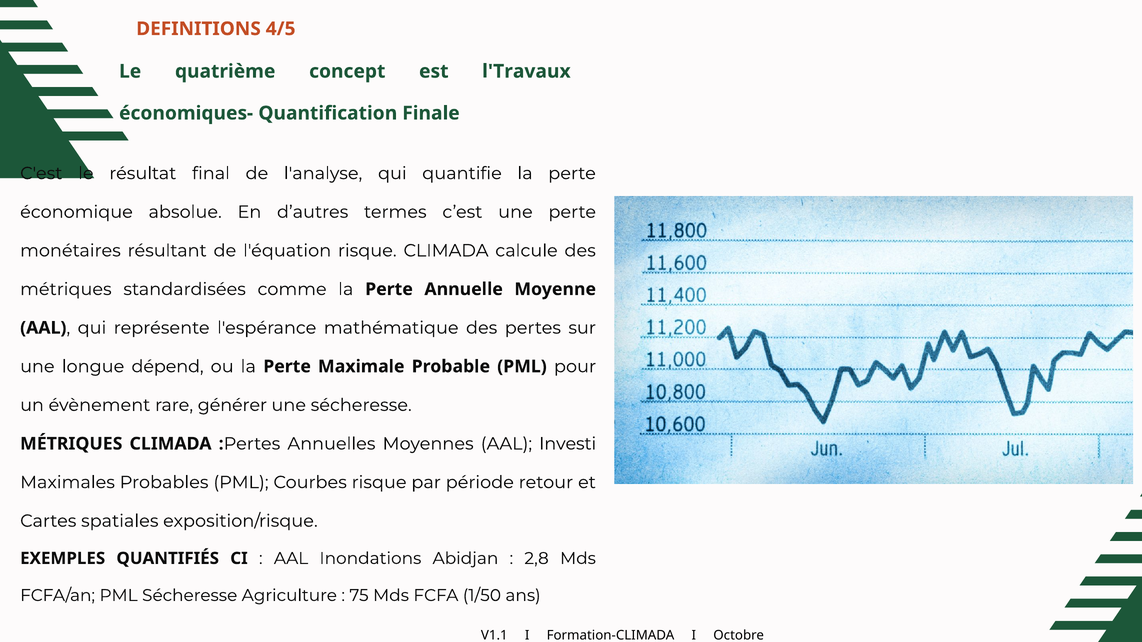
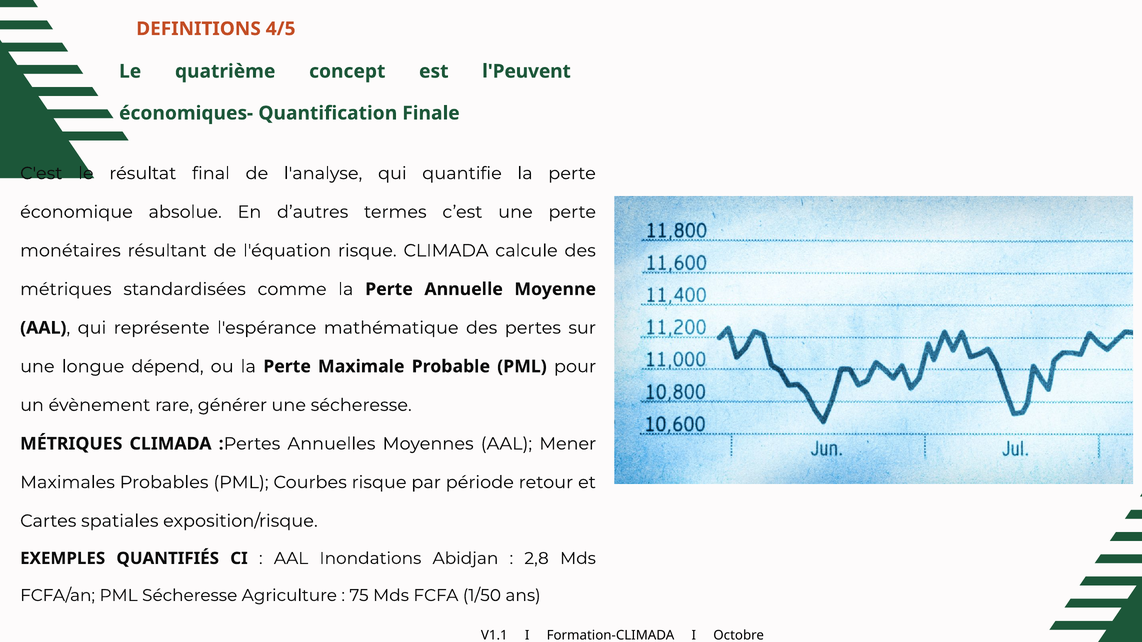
l'Travaux: l'Travaux -> l'Peuvent
Investi: Investi -> Mener
